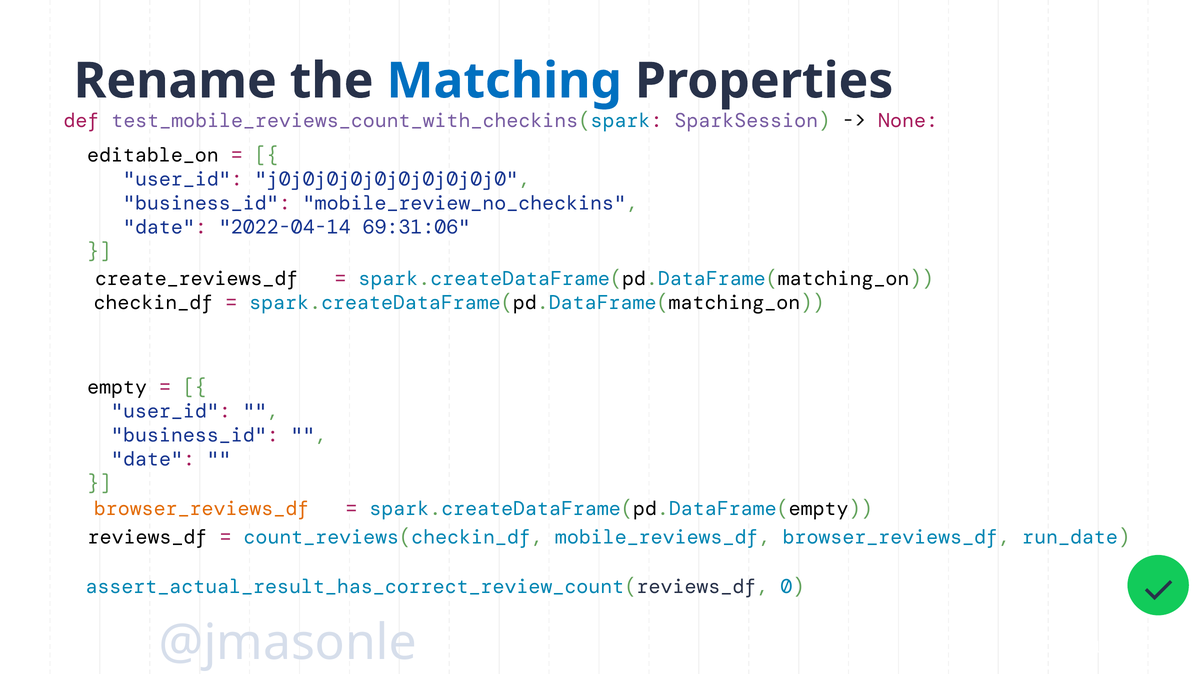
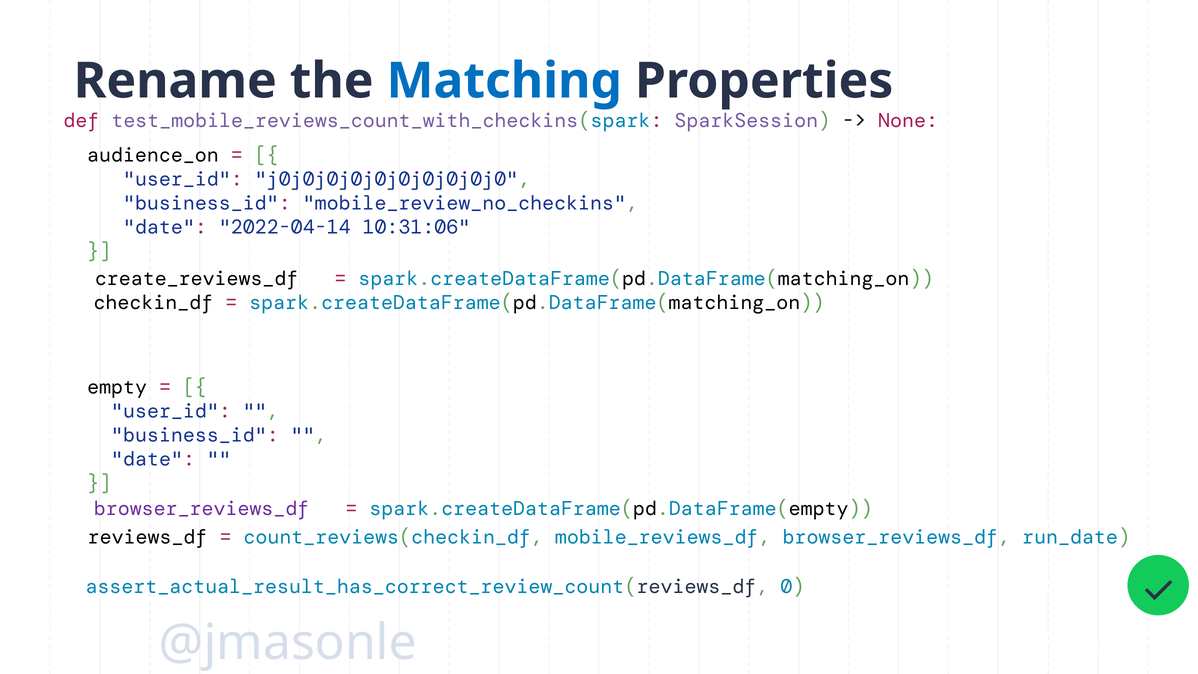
editable_on: editable_on -> audience_on
69:31:06: 69:31:06 -> 10:31:06
browser_reviews_df at (202, 509) colour: orange -> purple
